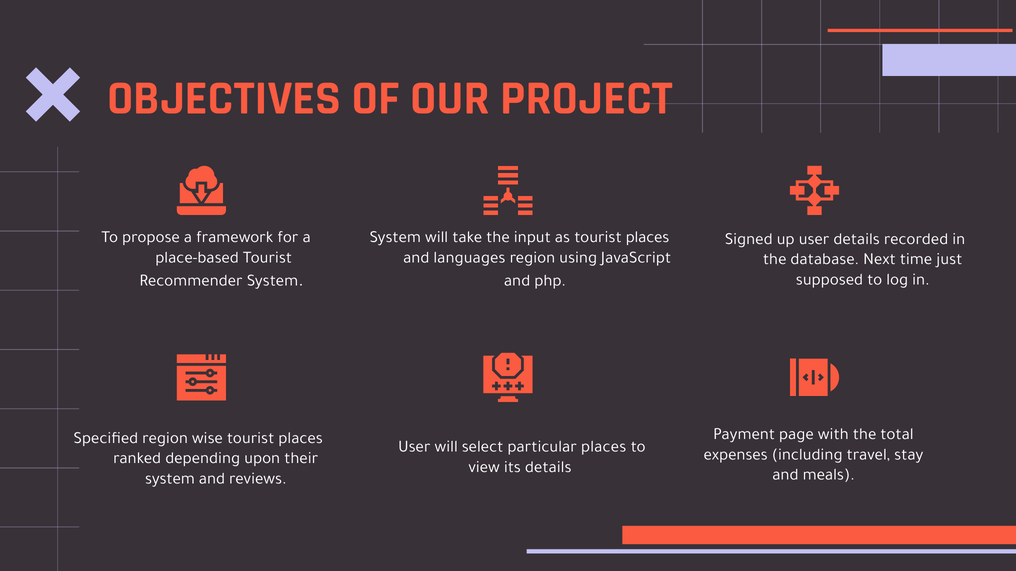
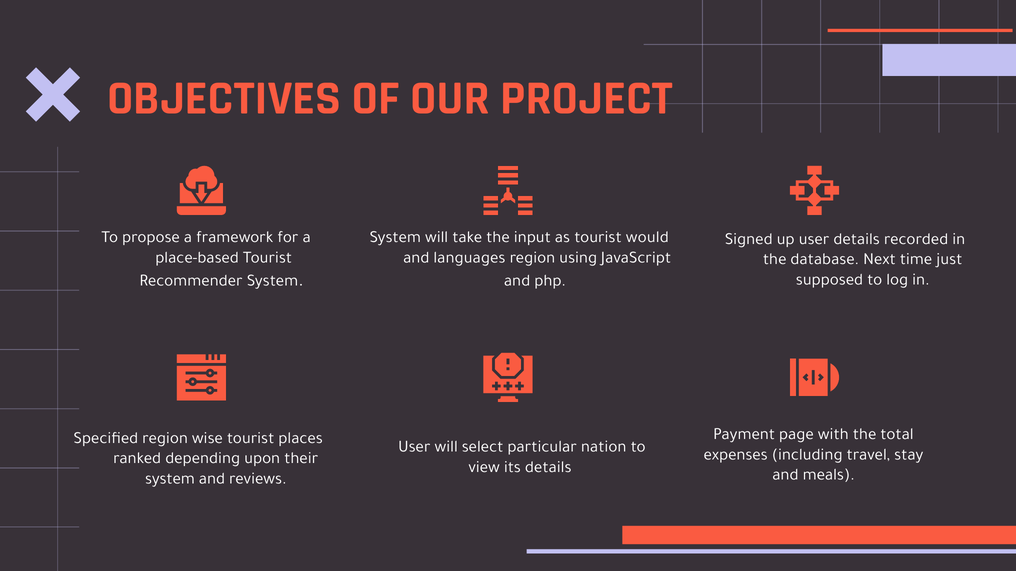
as tourist places: places -> would
particular places: places -> nation
